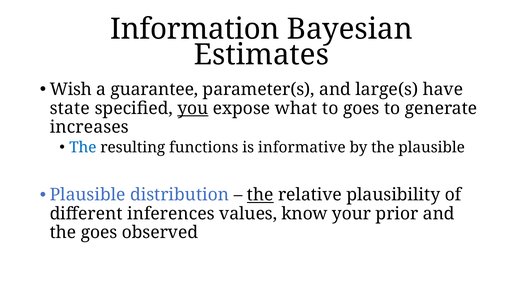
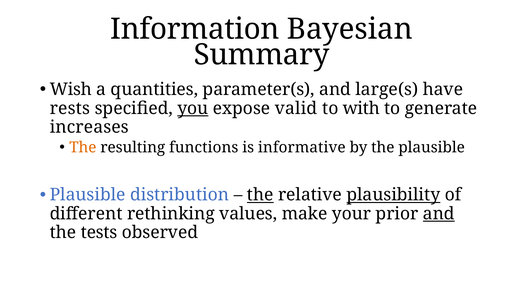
Estimates: Estimates -> Summary
guarantee: guarantee -> quantities
state: state -> rests
what: what -> valid
to goes: goes -> with
The at (83, 148) colour: blue -> orange
plausibility underline: none -> present
inferences: inferences -> rethinking
know: know -> make
and at (439, 214) underline: none -> present
the goes: goes -> tests
